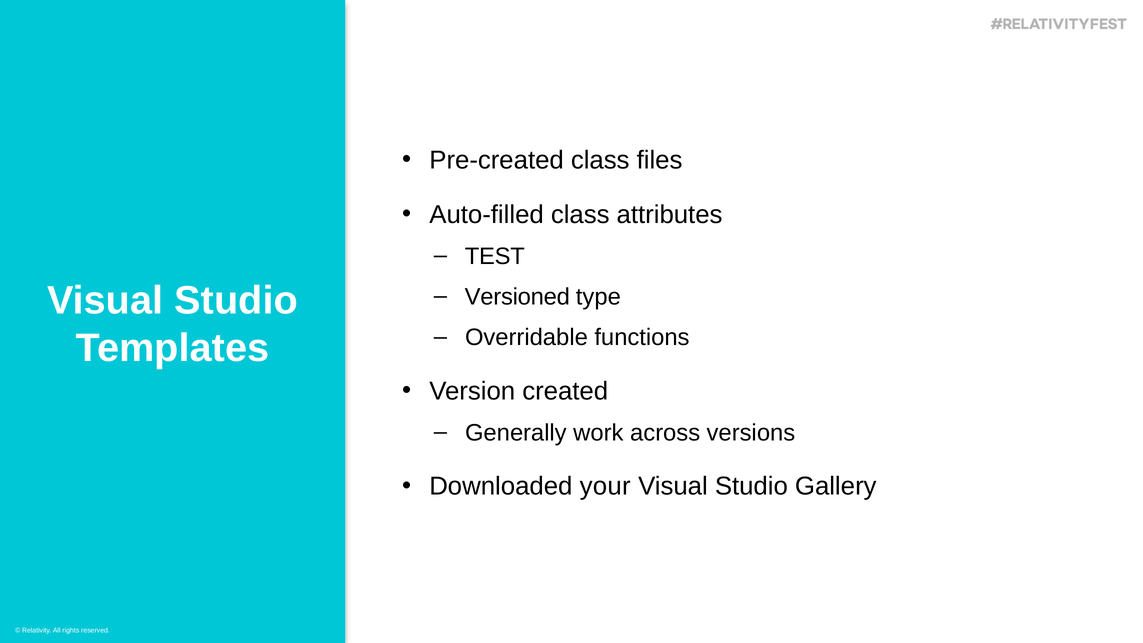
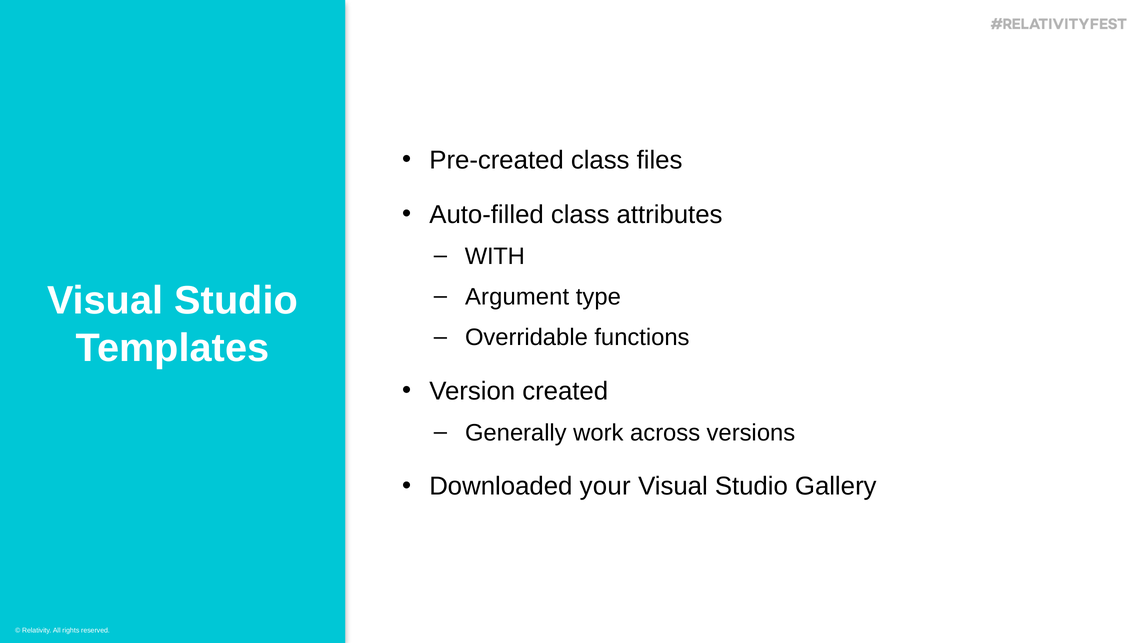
TEST: TEST -> WITH
Versioned: Versioned -> Argument
